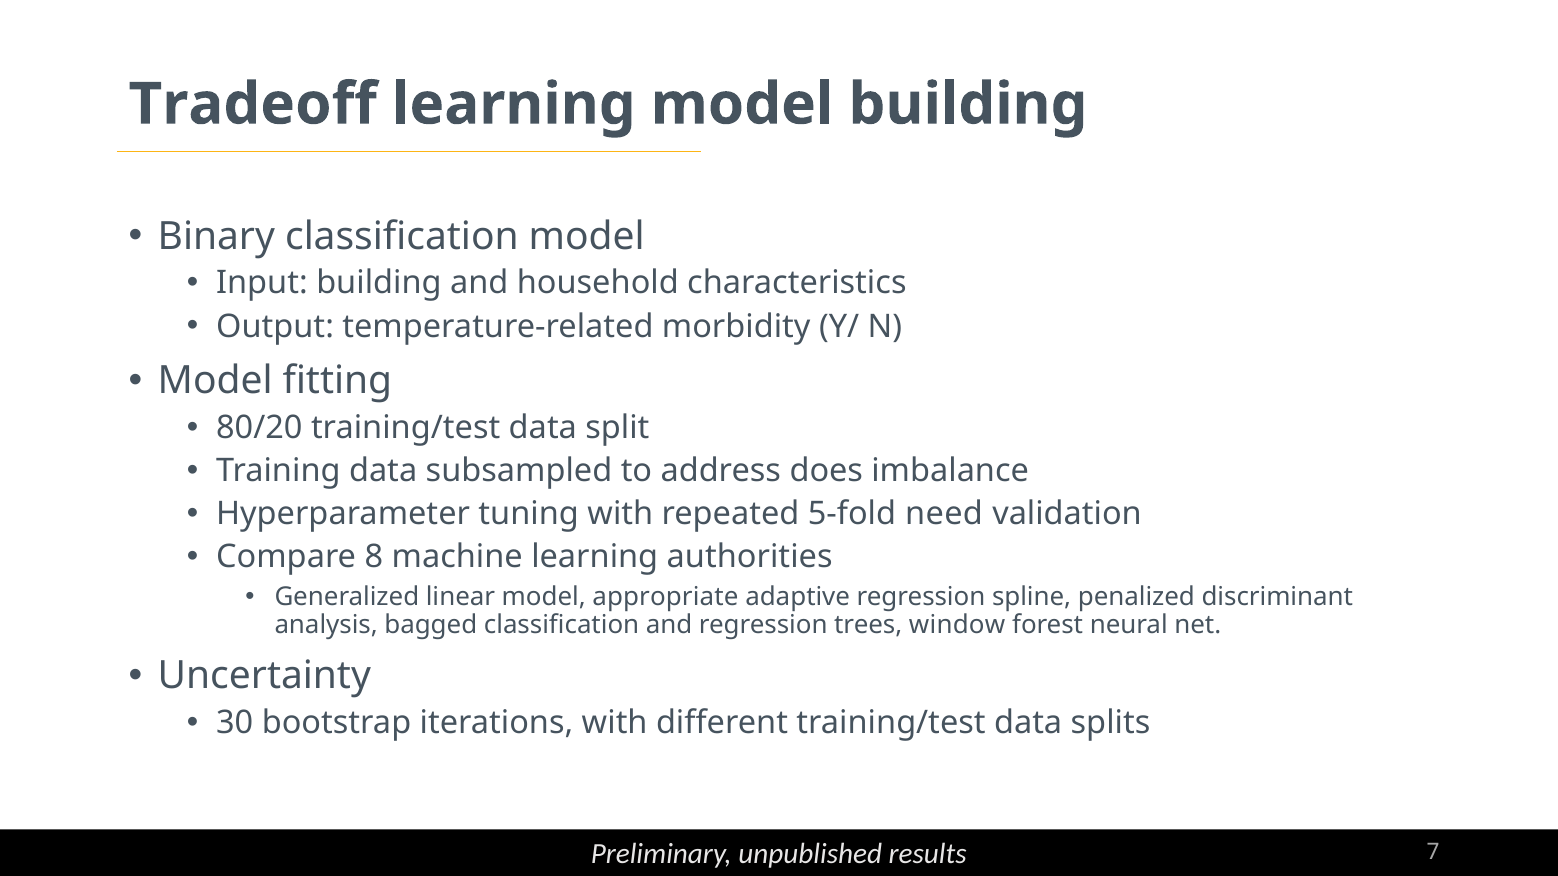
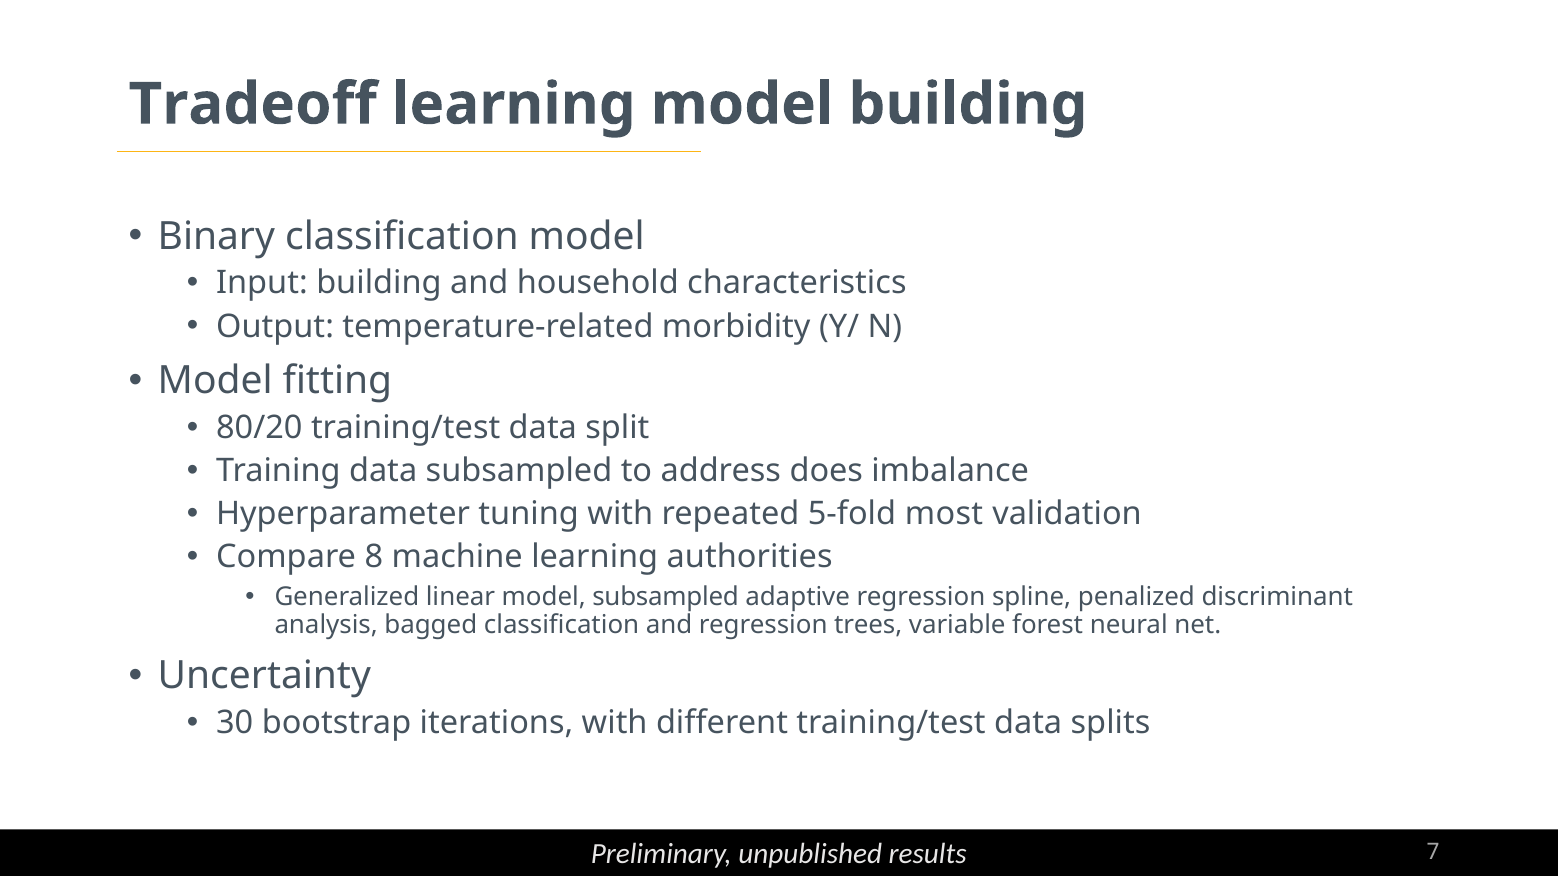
need: need -> most
model appropriate: appropriate -> subsampled
window: window -> variable
